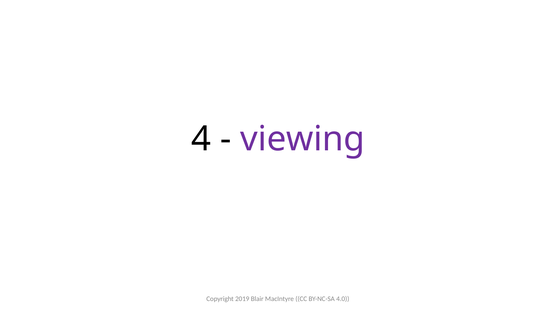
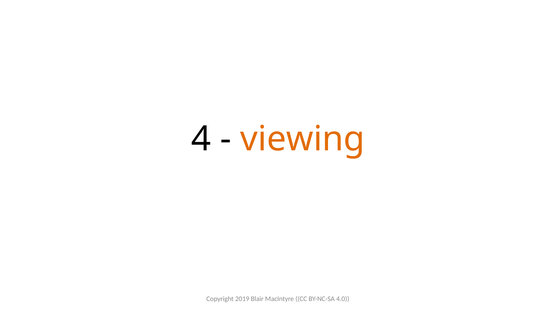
viewing colour: purple -> orange
